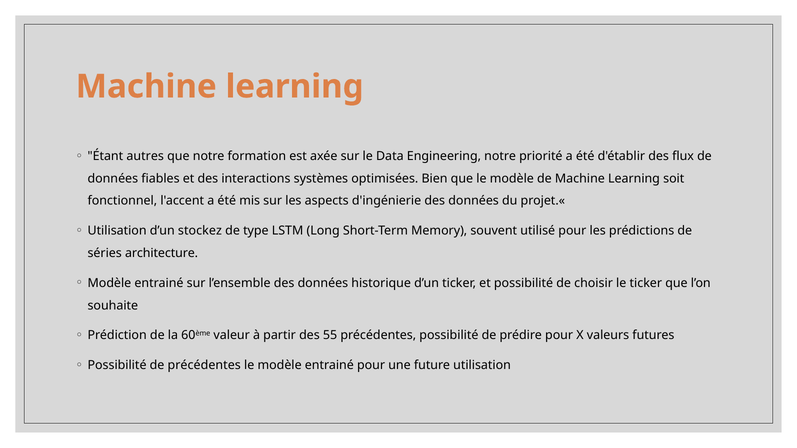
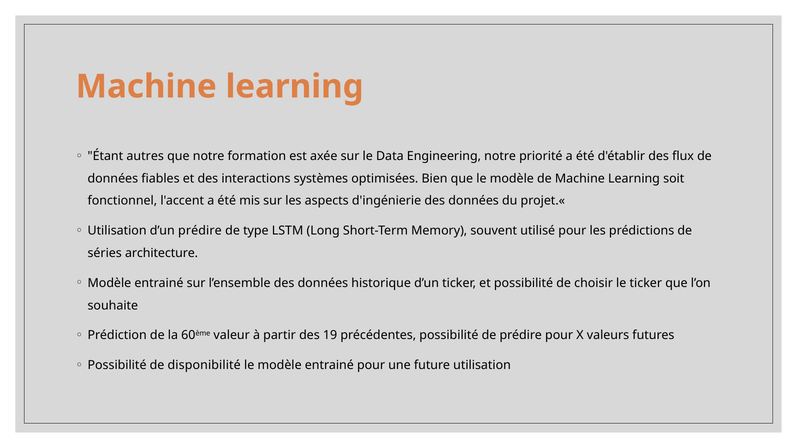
d’un stockez: stockez -> prédire
55: 55 -> 19
de précédentes: précédentes -> disponibilité
